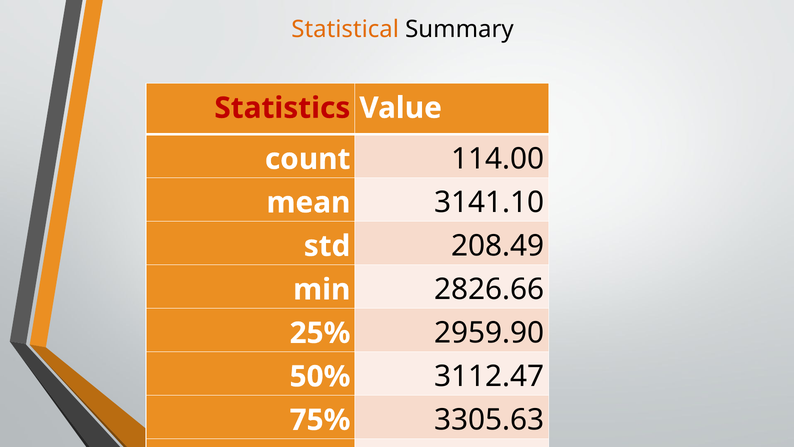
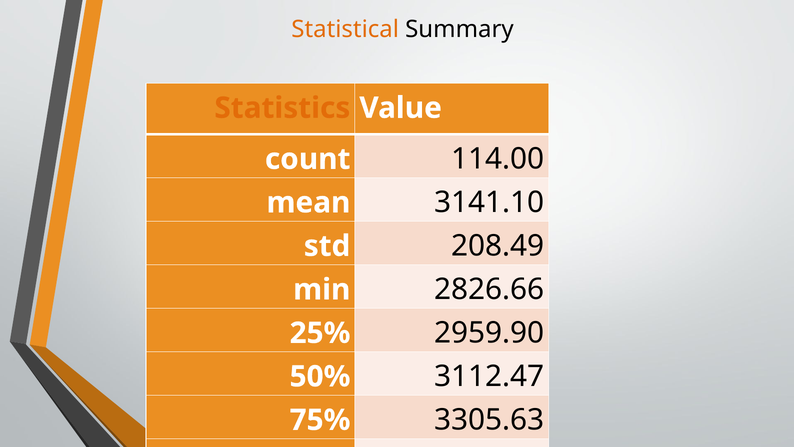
Statistics colour: red -> orange
